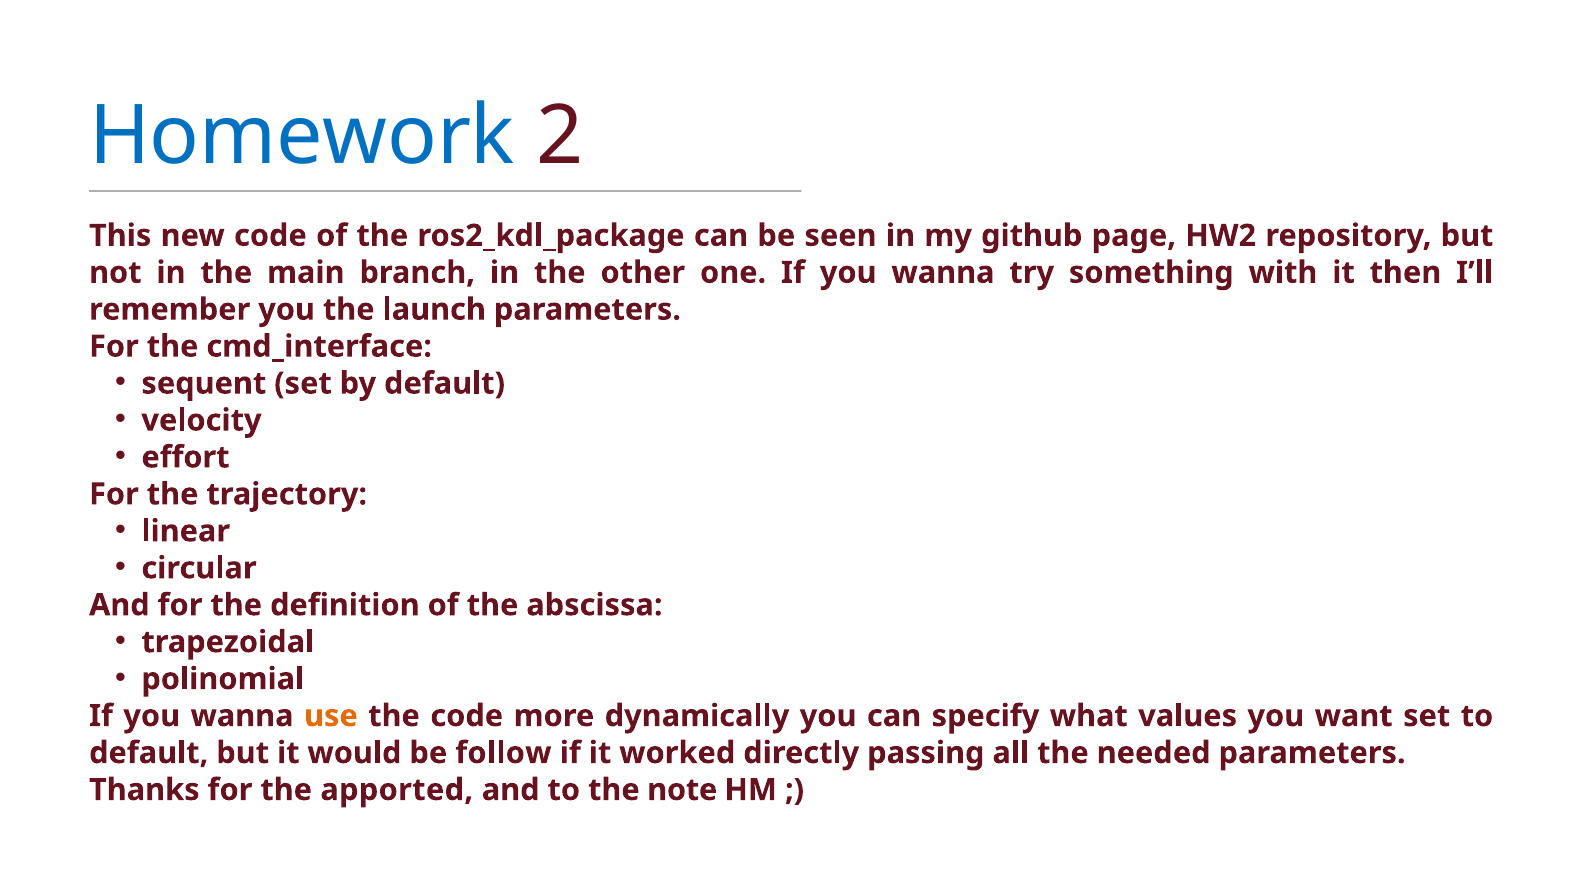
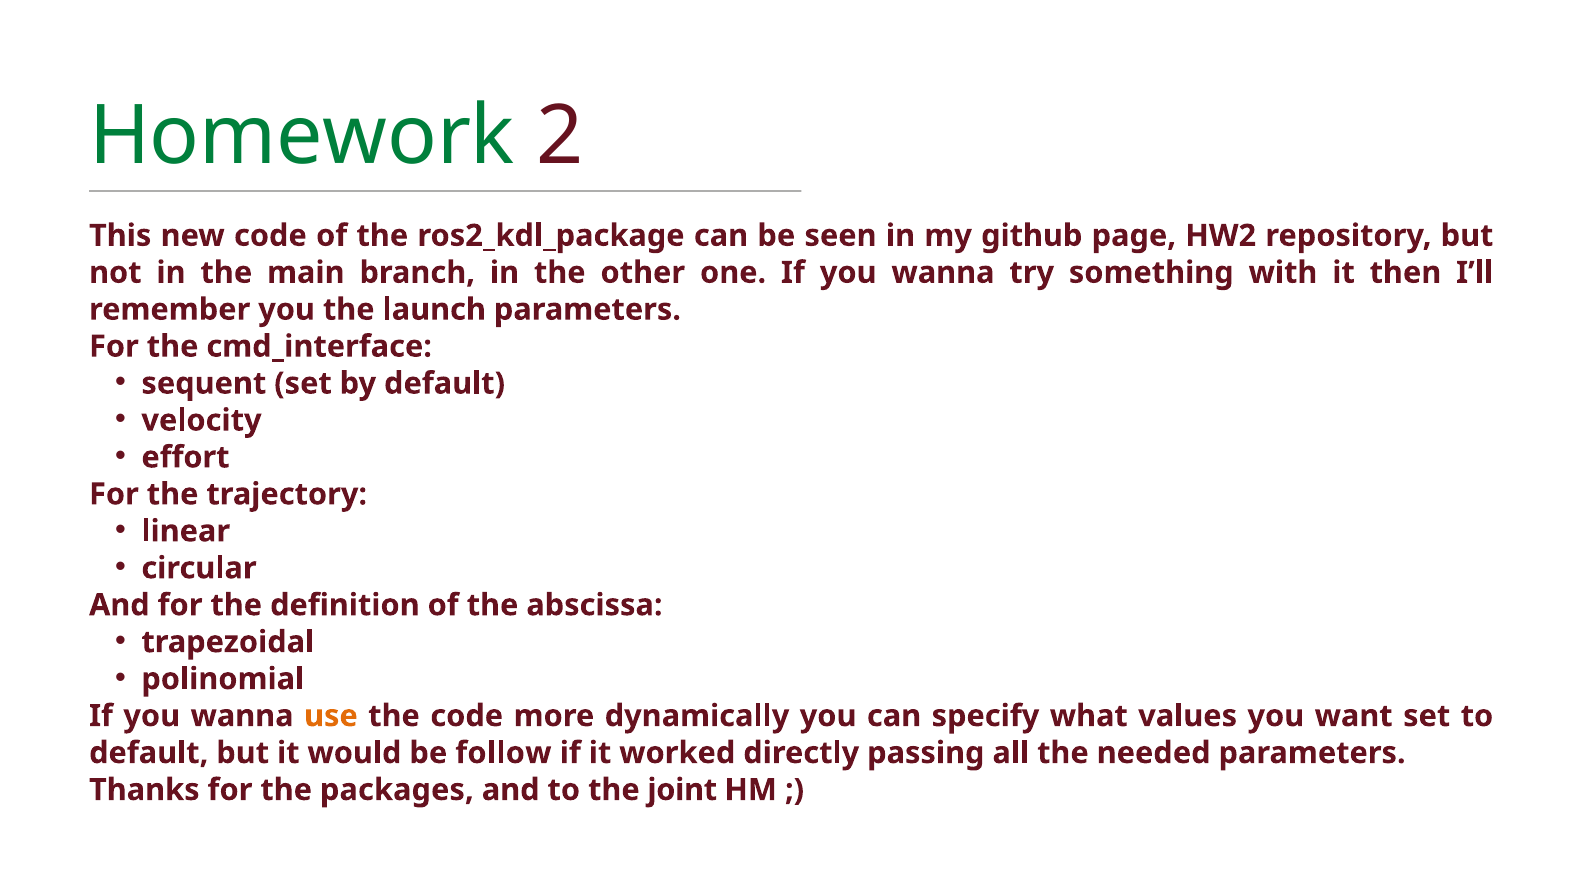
Homework colour: blue -> green
apported: apported -> packages
note: note -> joint
